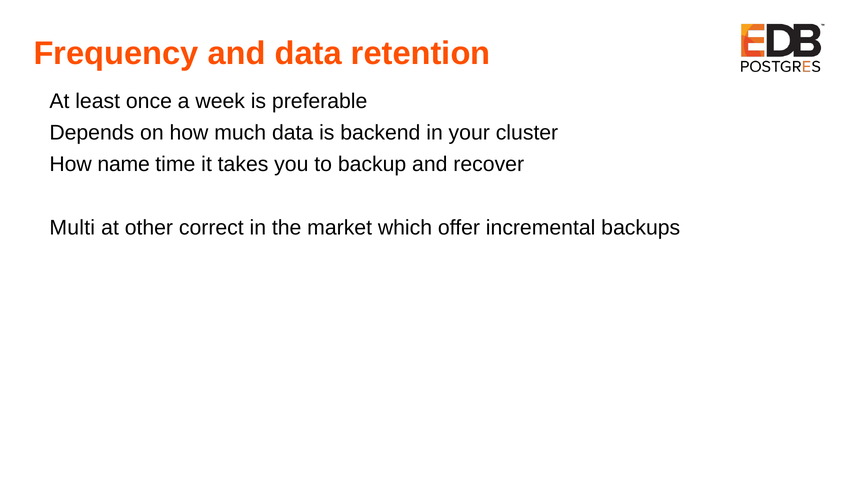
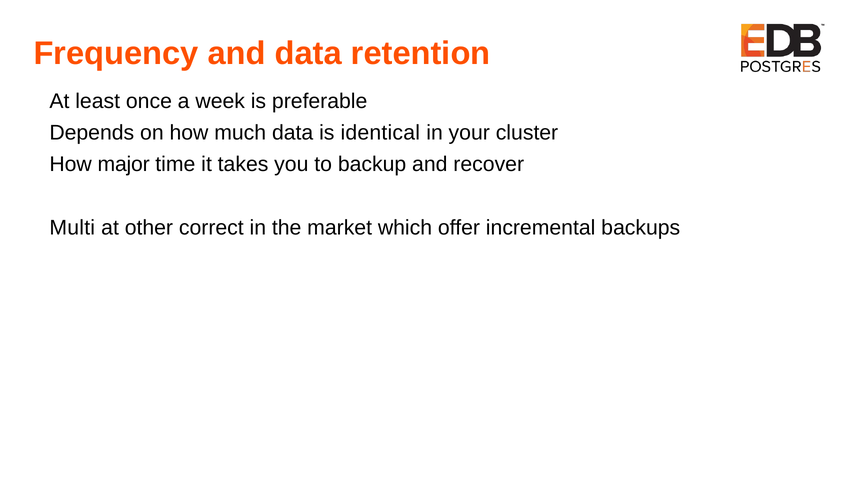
backend: backend -> identical
name: name -> major
